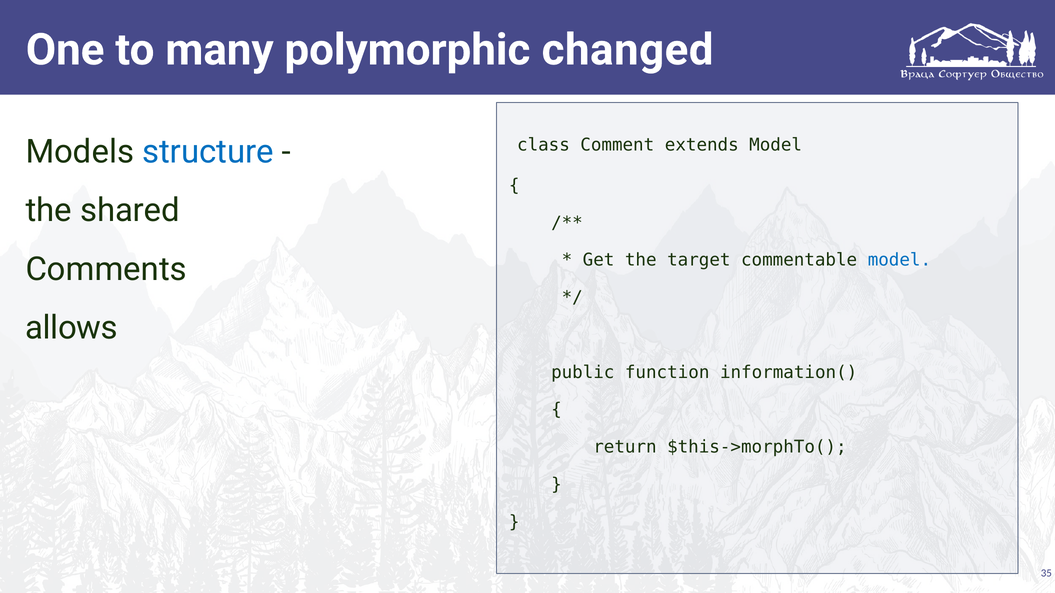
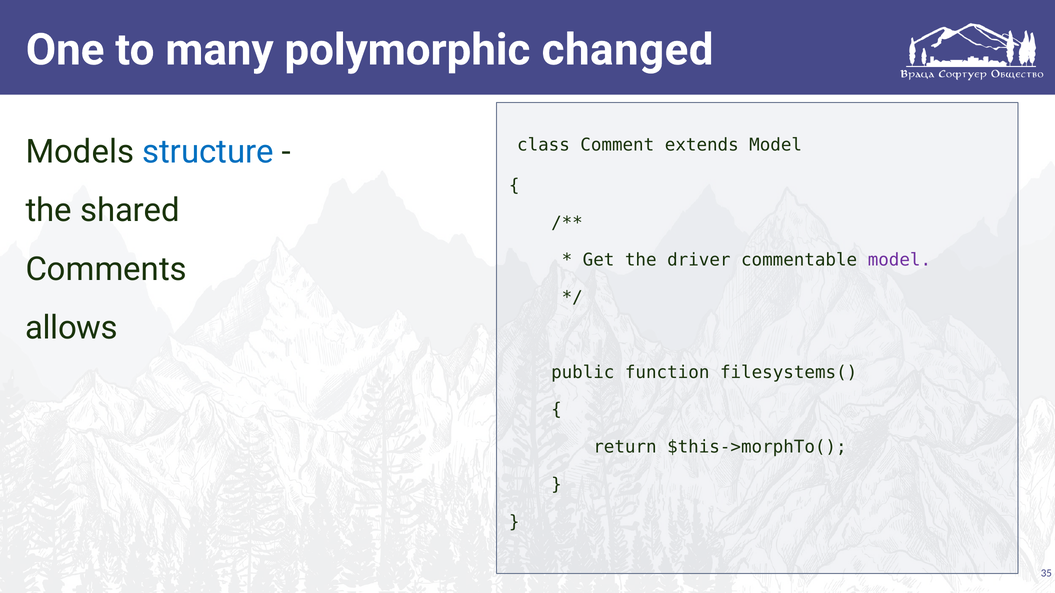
target: target -> driver
model at (899, 260) colour: blue -> purple
information(: information( -> filesystems(
